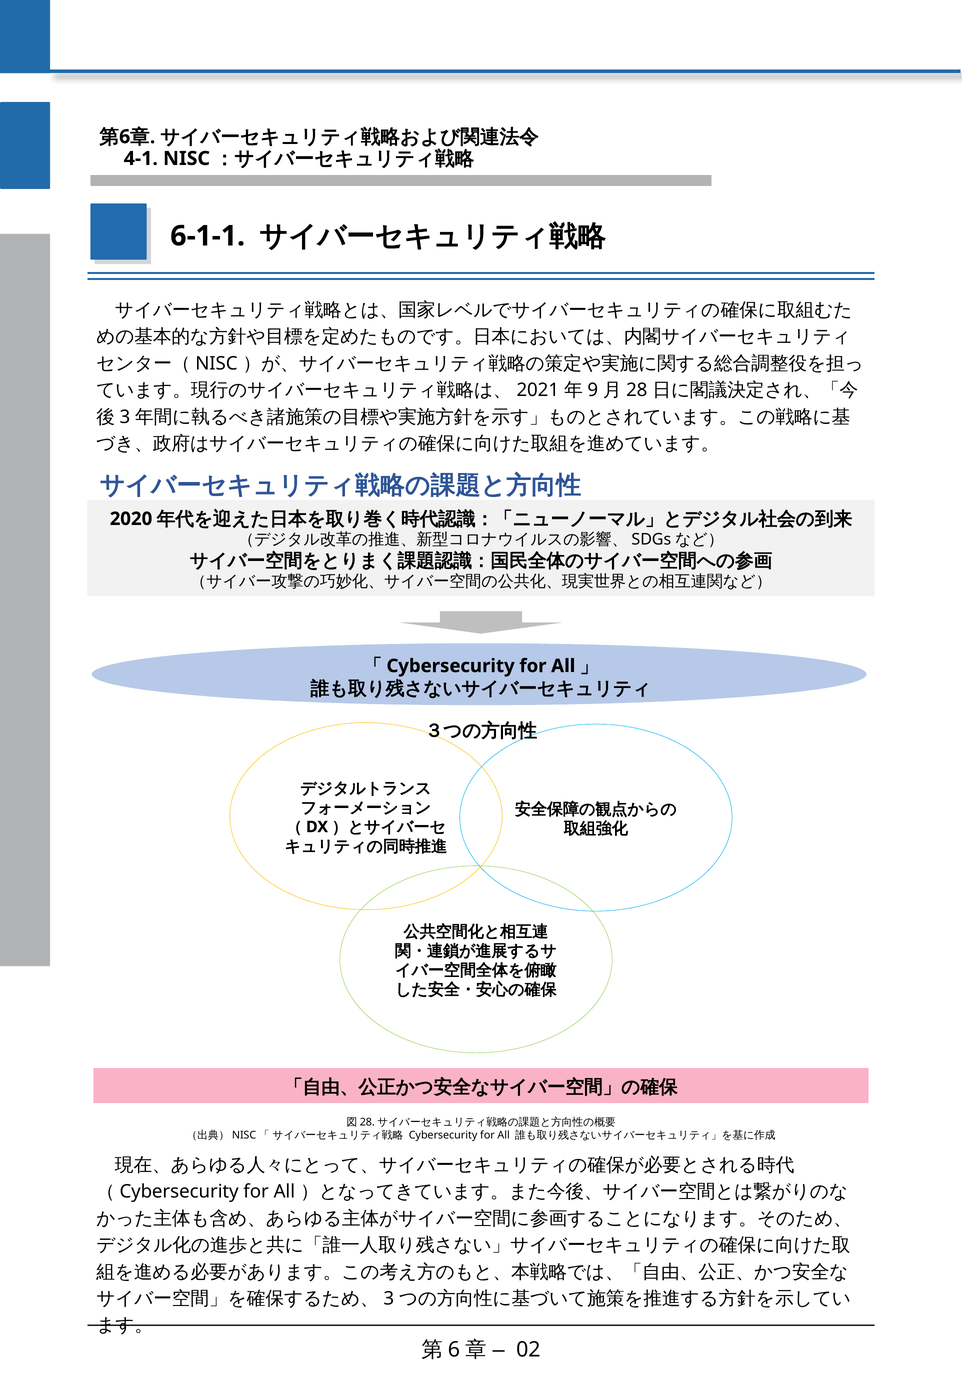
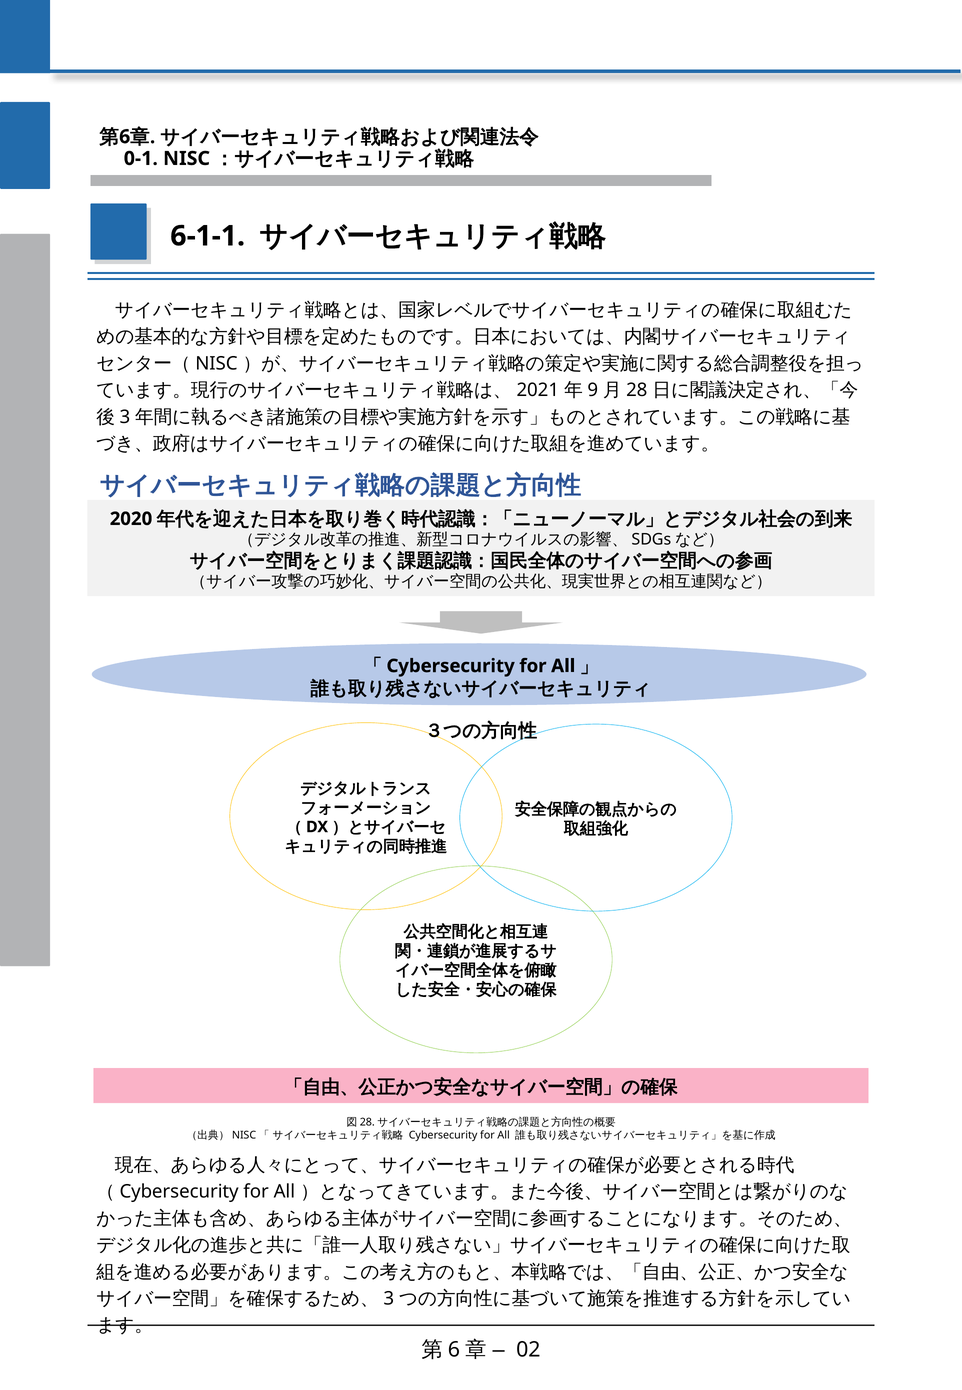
4-1: 4-1 -> 0-1
